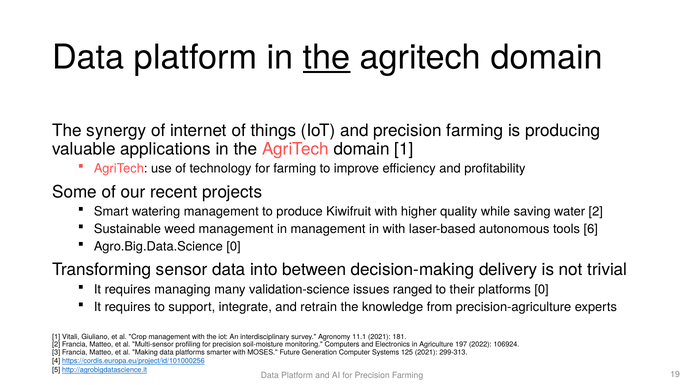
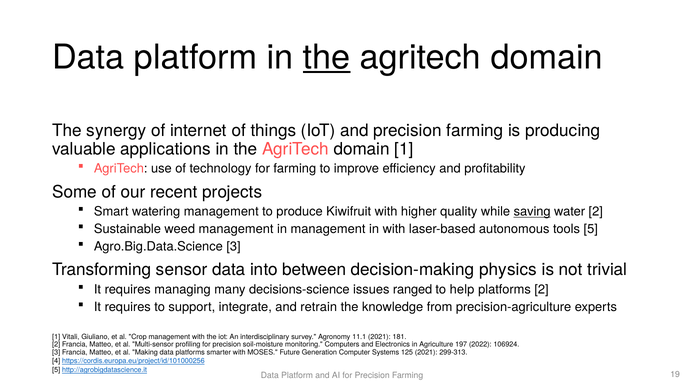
saving underline: none -> present
tools 6: 6 -> 5
Agro.Big.Data.Science 0: 0 -> 3
delivery: delivery -> physics
validation-science: validation-science -> decisions-science
their: their -> help
platforms 0: 0 -> 2
